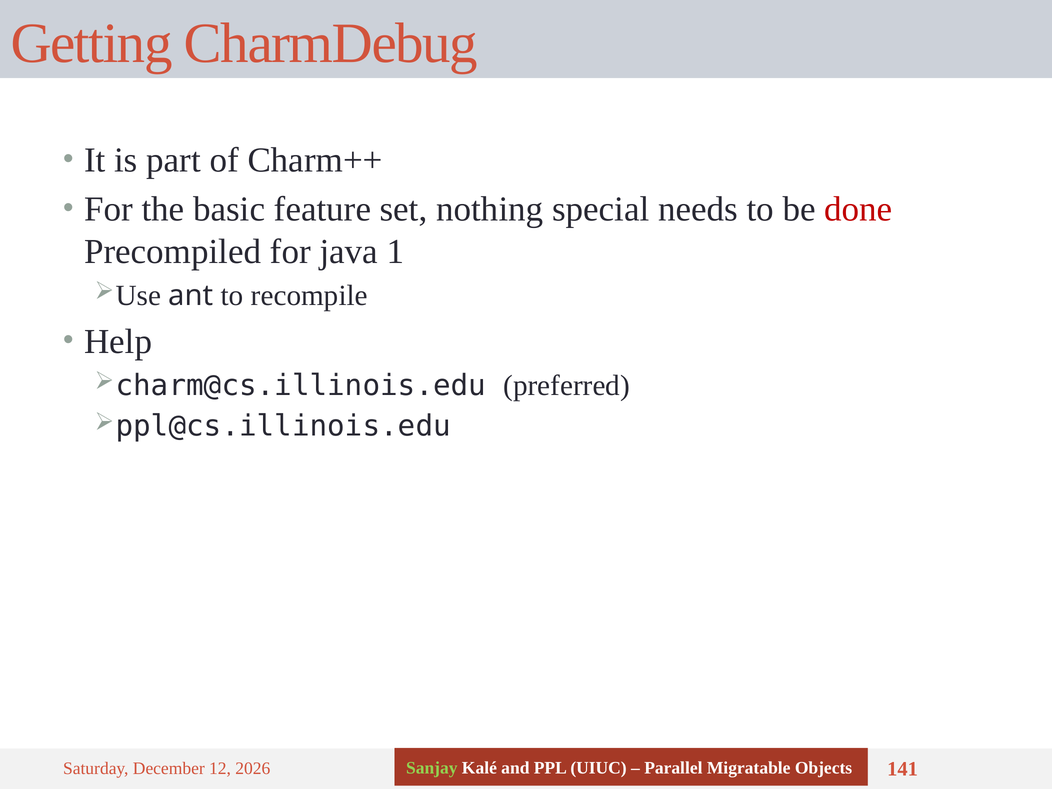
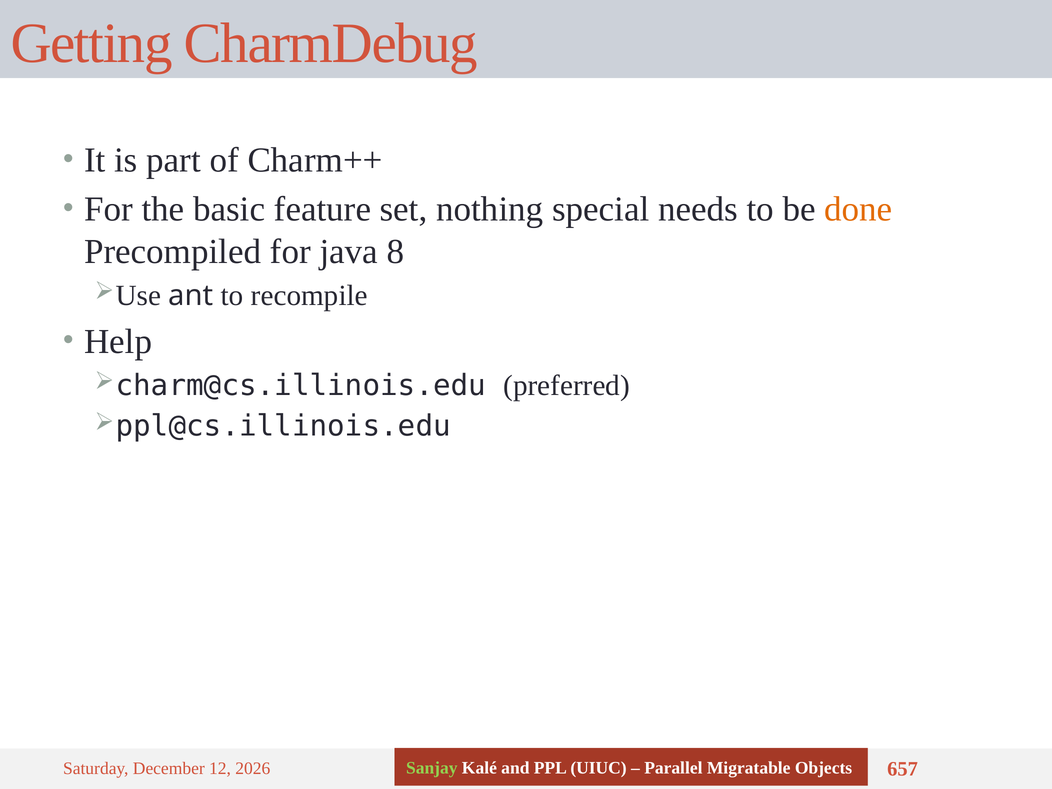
done colour: red -> orange
1: 1 -> 8
141: 141 -> 657
